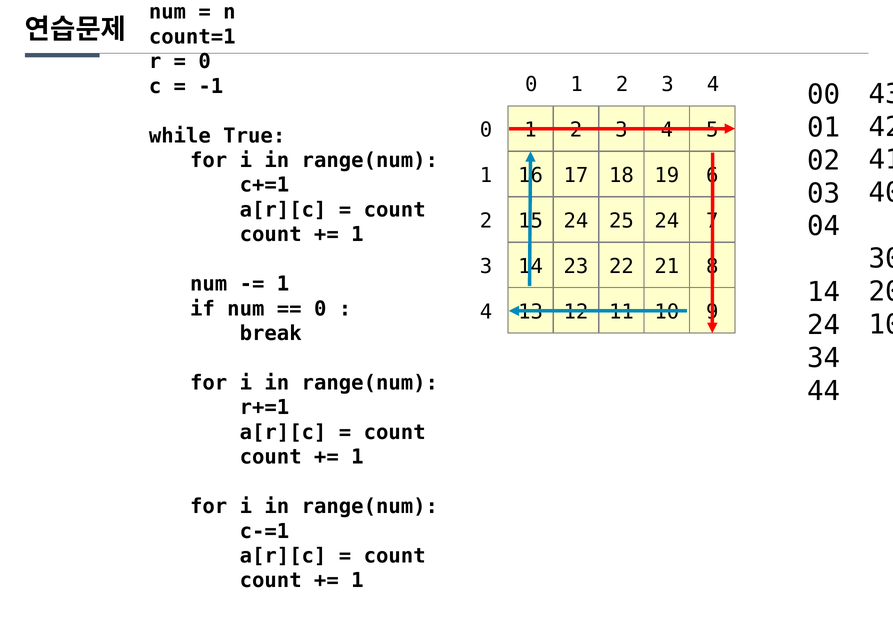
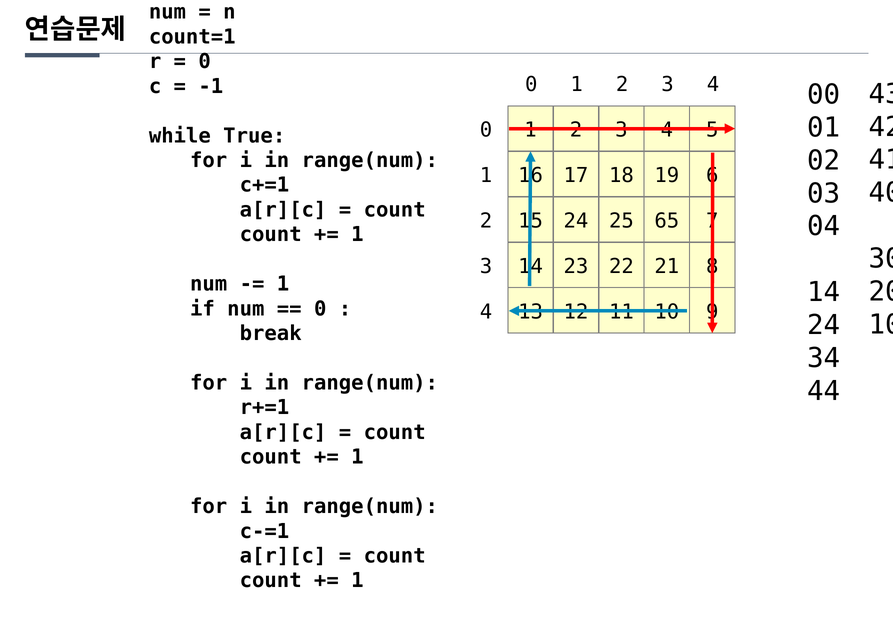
25 24: 24 -> 65
